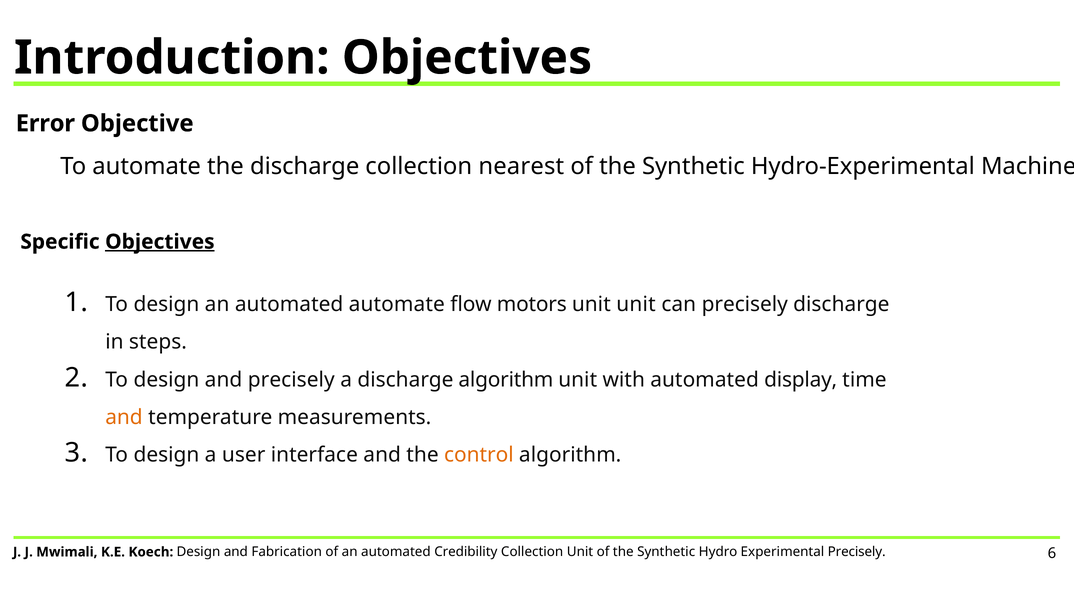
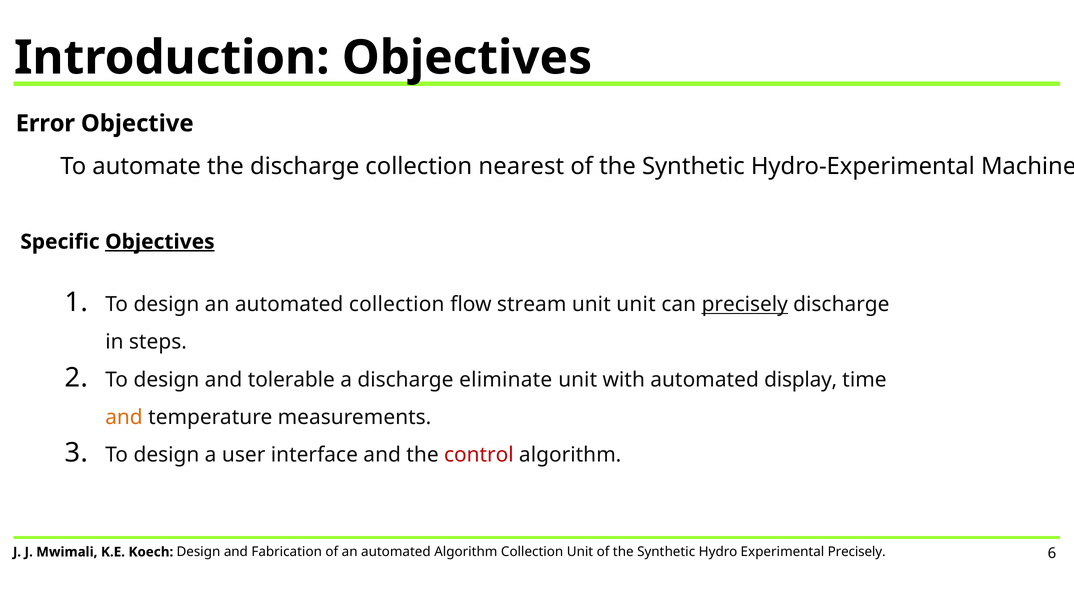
automated automate: automate -> collection
motors: motors -> stream
precisely at (745, 305) underline: none -> present
and precisely: precisely -> tolerable
discharge algorithm: algorithm -> eliminate
control colour: orange -> red
automated Credibility: Credibility -> Algorithm
